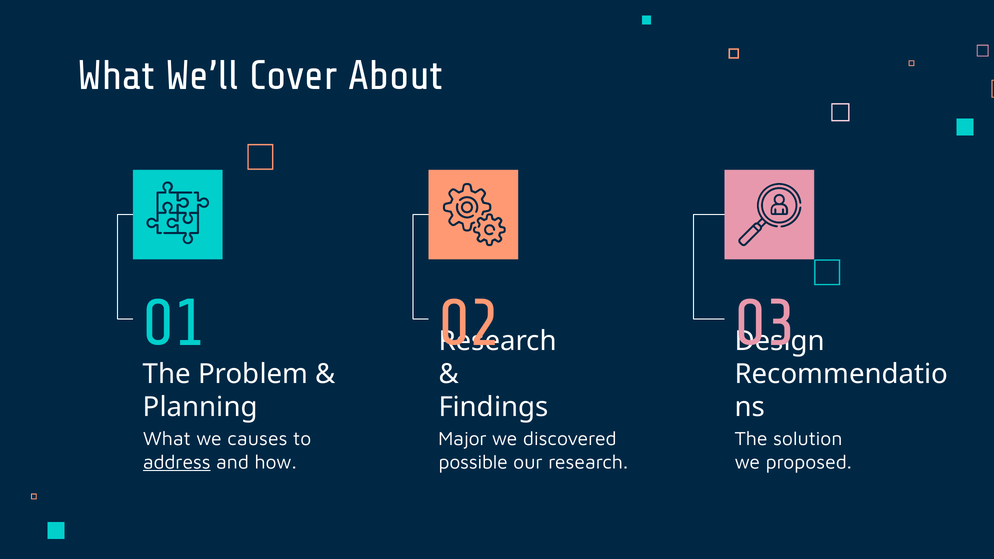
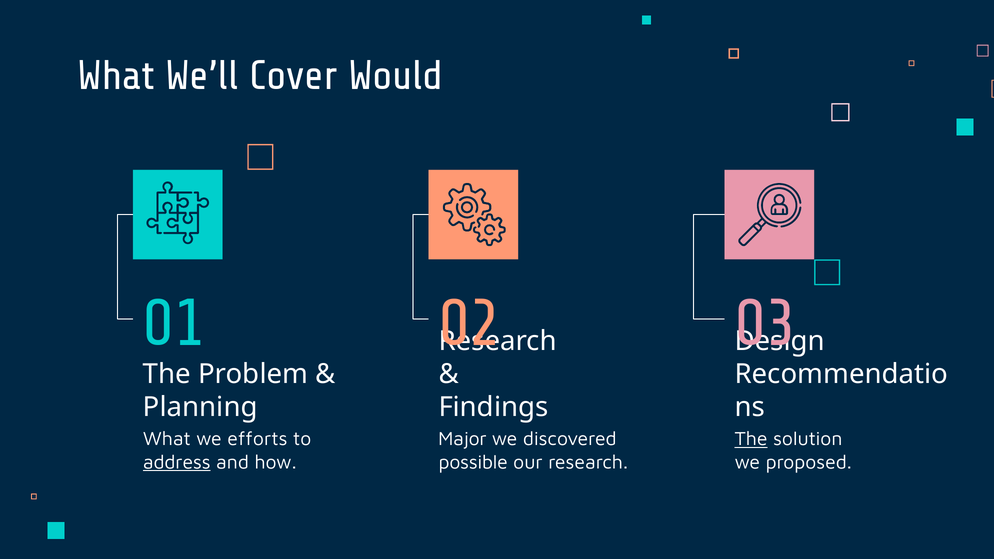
About: About -> Would
causes: causes -> efforts
The at (751, 439) underline: none -> present
